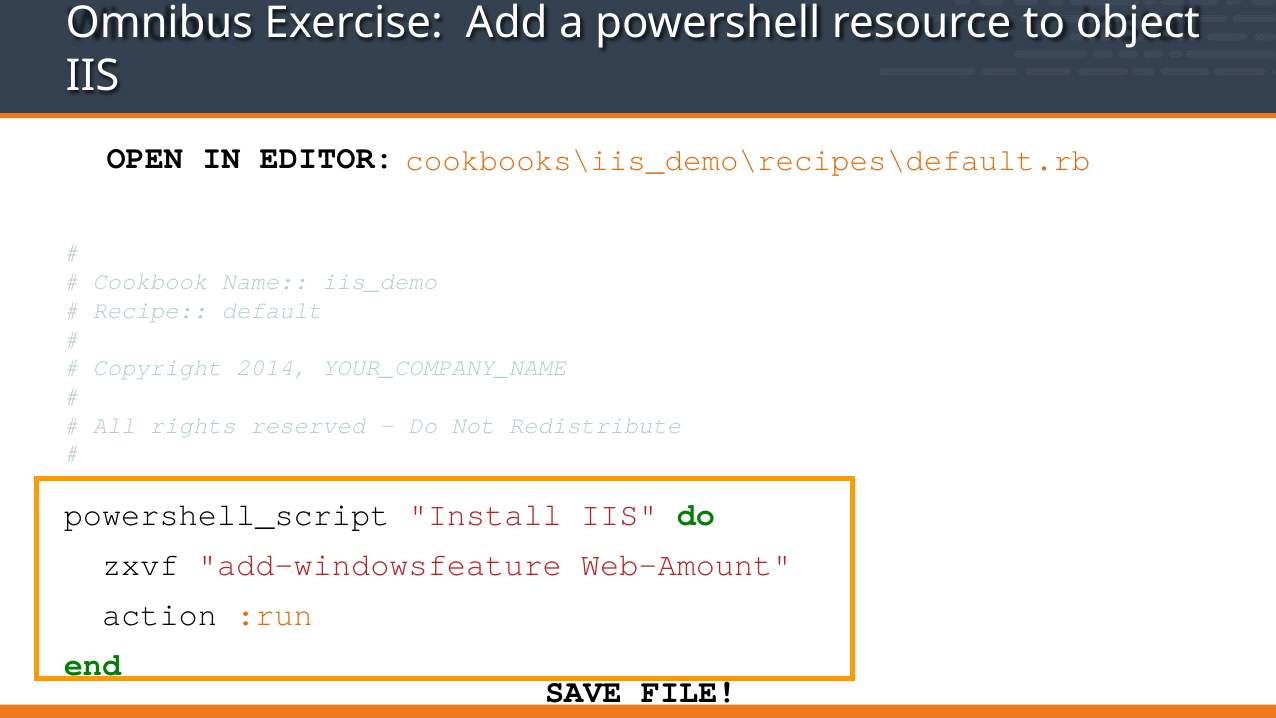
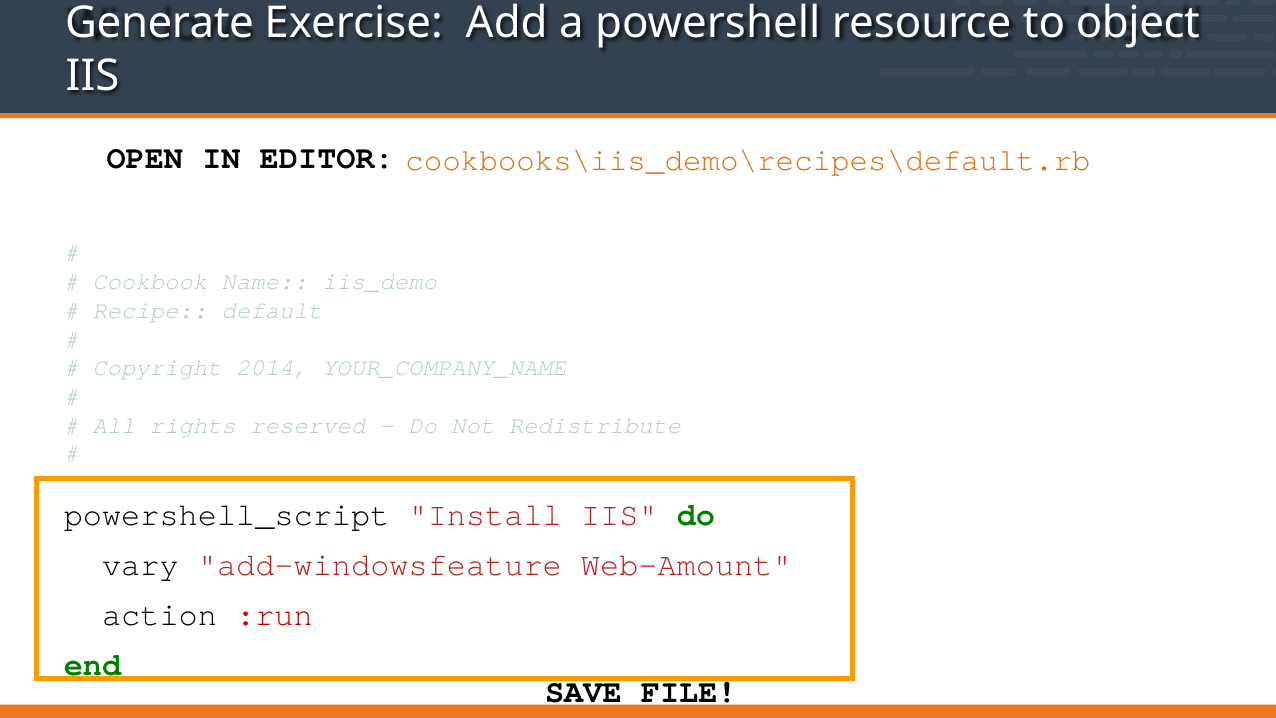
Omnibus: Omnibus -> Generate
zxvf: zxvf -> vary
:run colour: orange -> red
